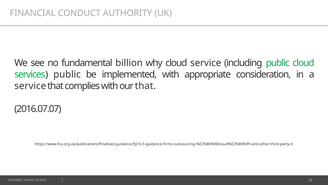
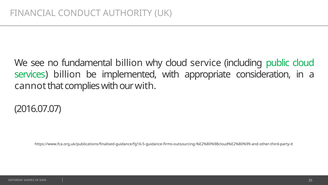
services public: public -> billion
service at (30, 86): service -> cannot
our that: that -> with
